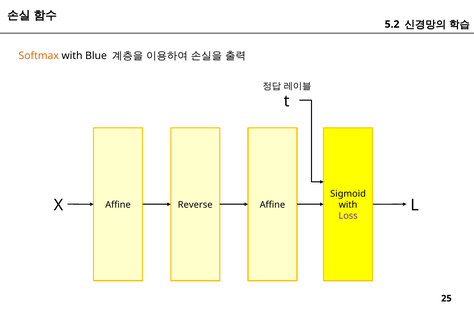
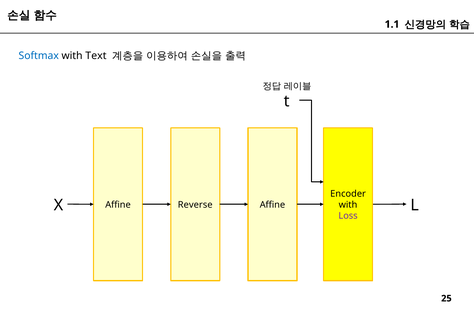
5.2: 5.2 -> 1.1
Softmax colour: orange -> blue
Blue: Blue -> Text
Sigmoid: Sigmoid -> Encoder
